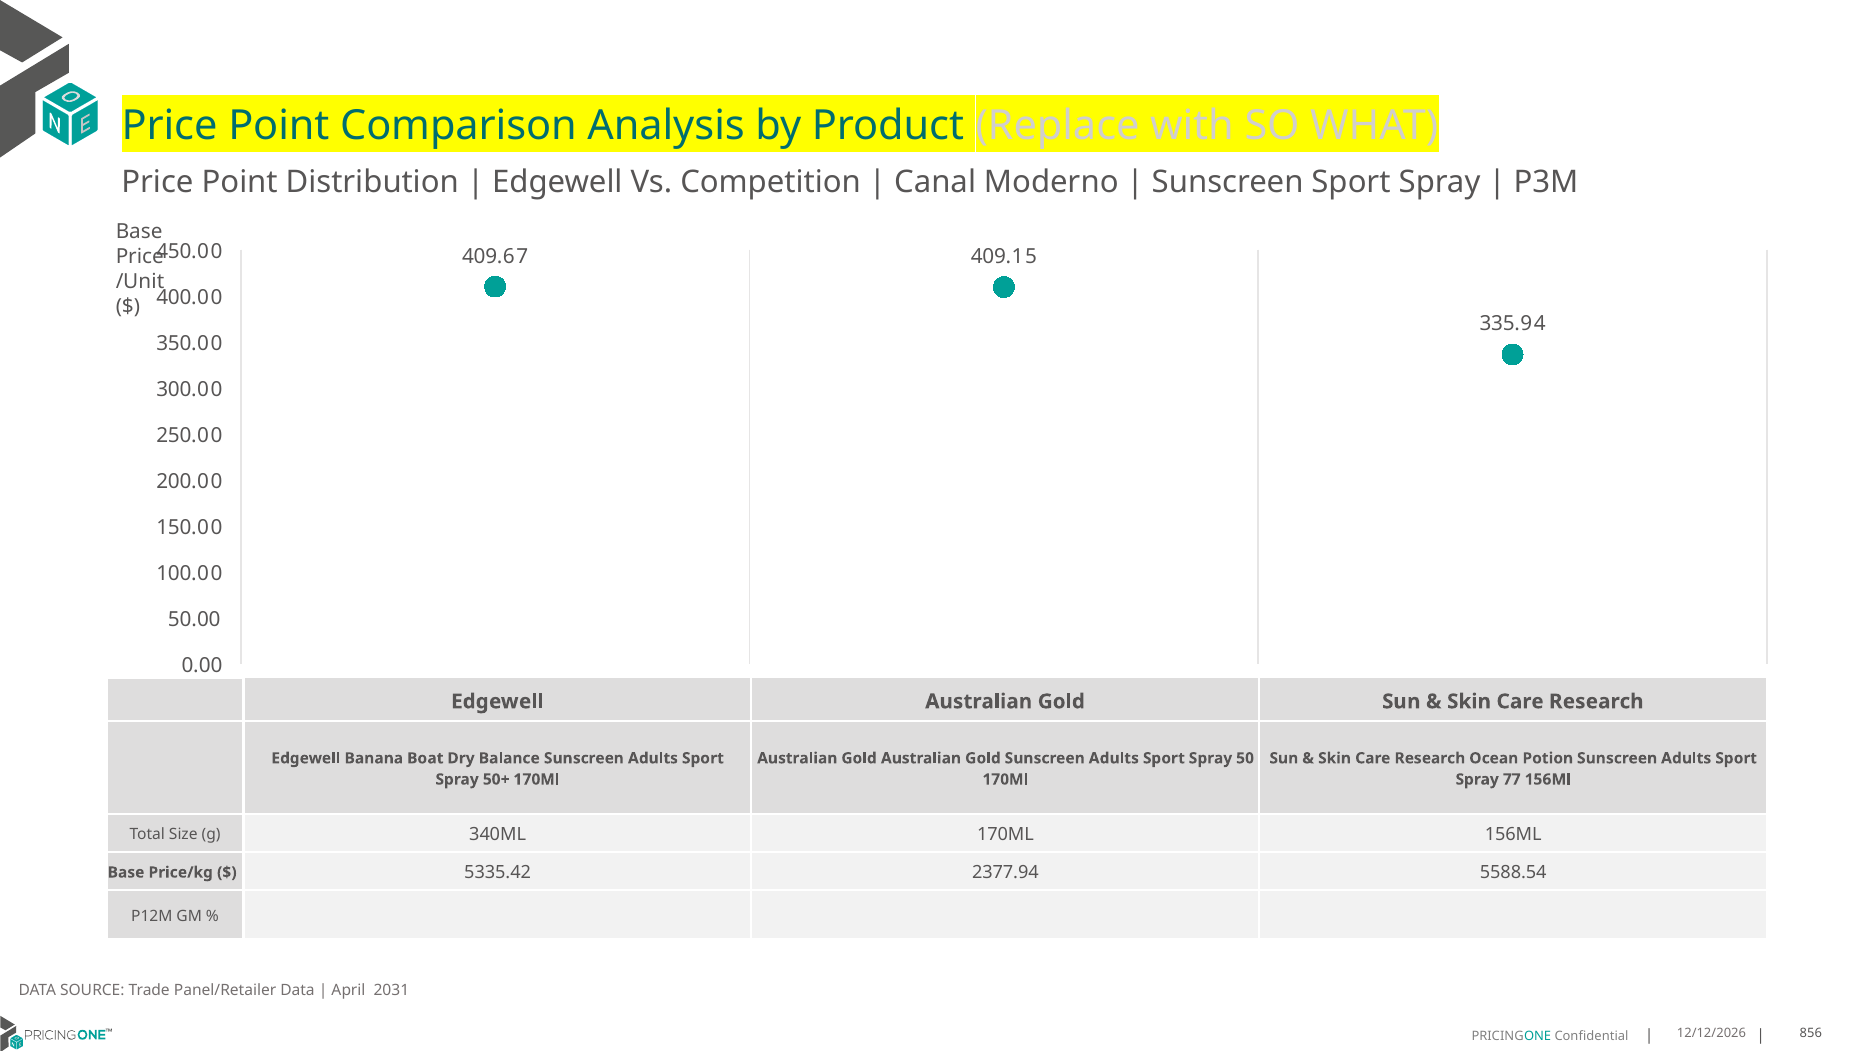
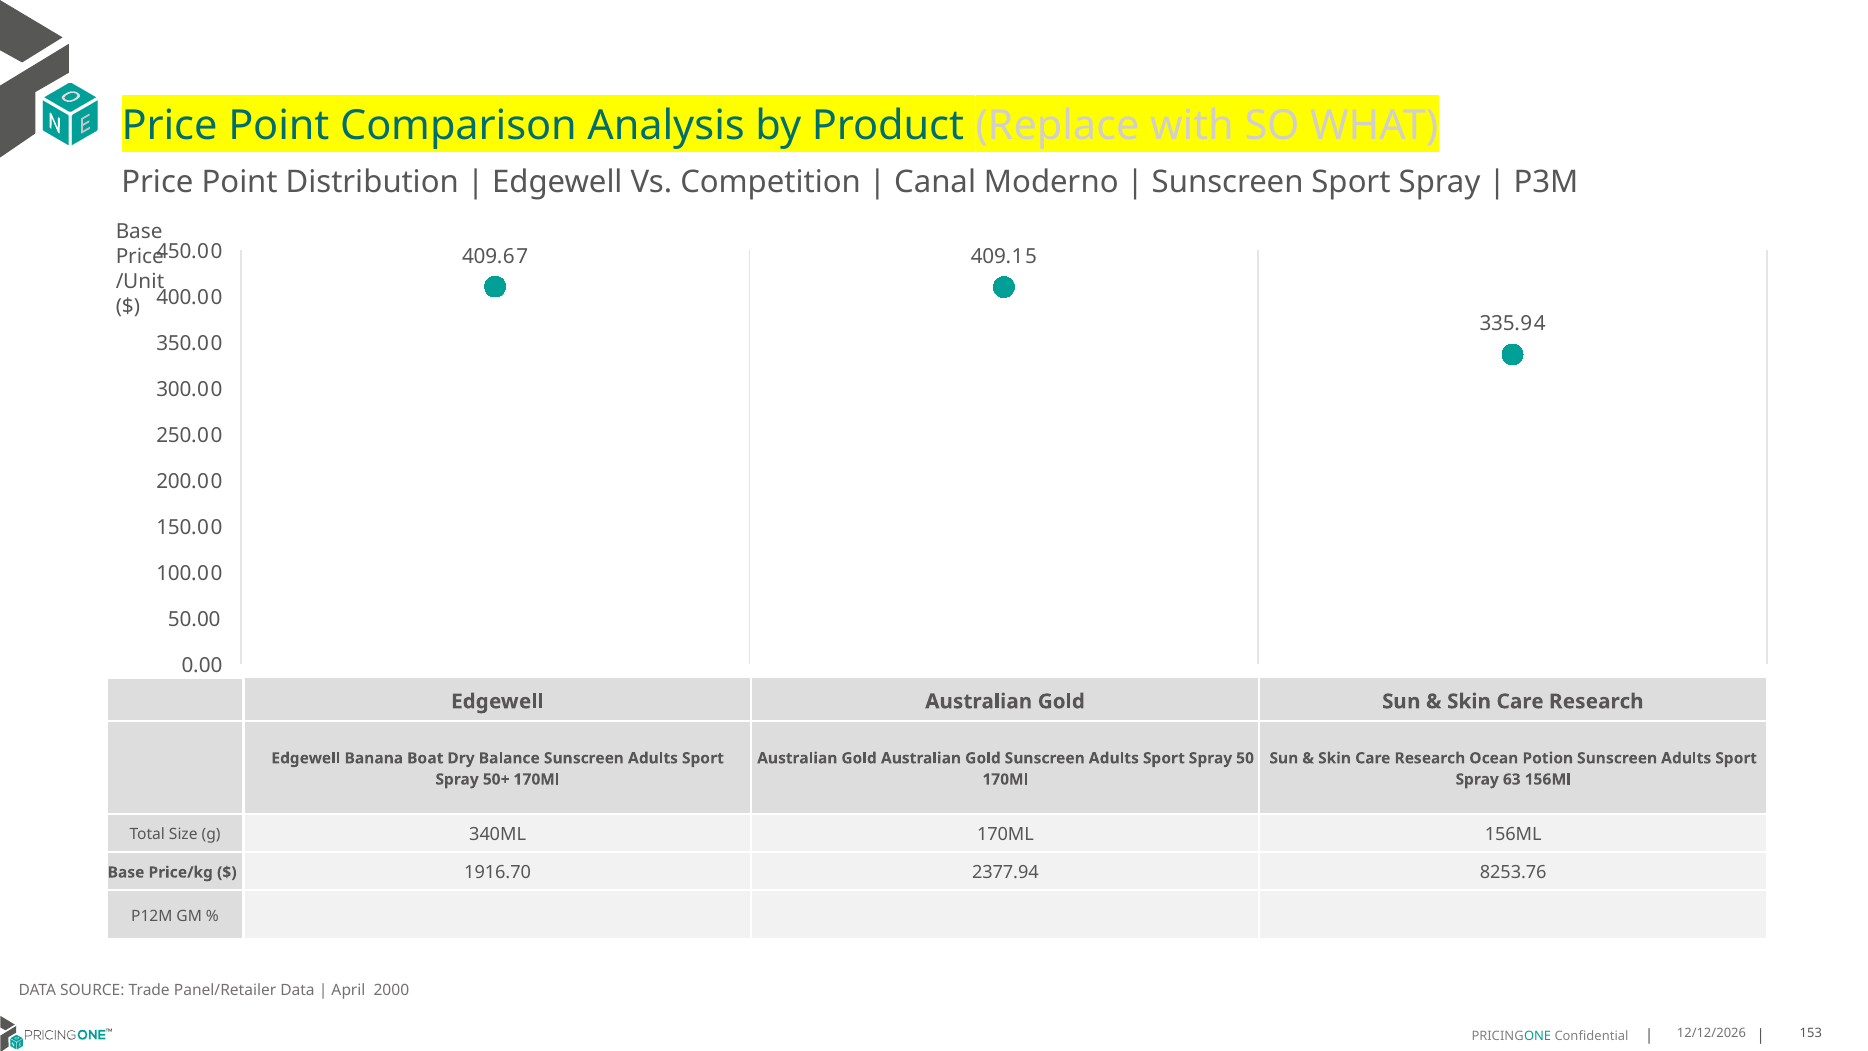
77: 77 -> 63
5335.42: 5335.42 -> 1916.70
5588.54: 5588.54 -> 8253.76
2031: 2031 -> 2000
856: 856 -> 153
